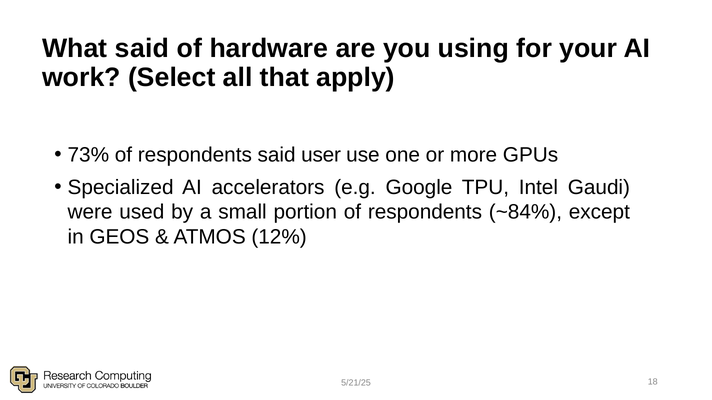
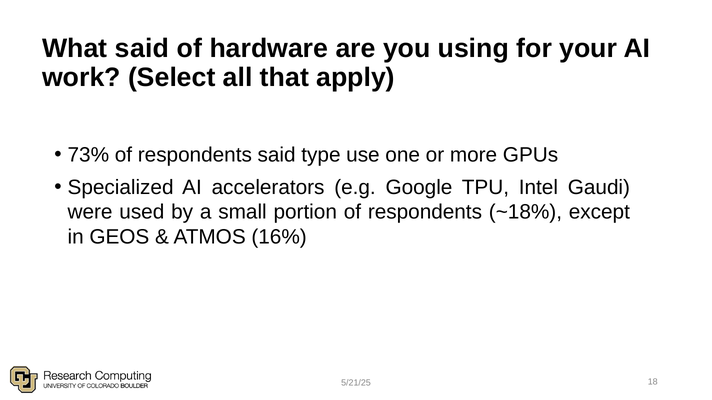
user: user -> type
~84%: ~84% -> ~18%
12%: 12% -> 16%
